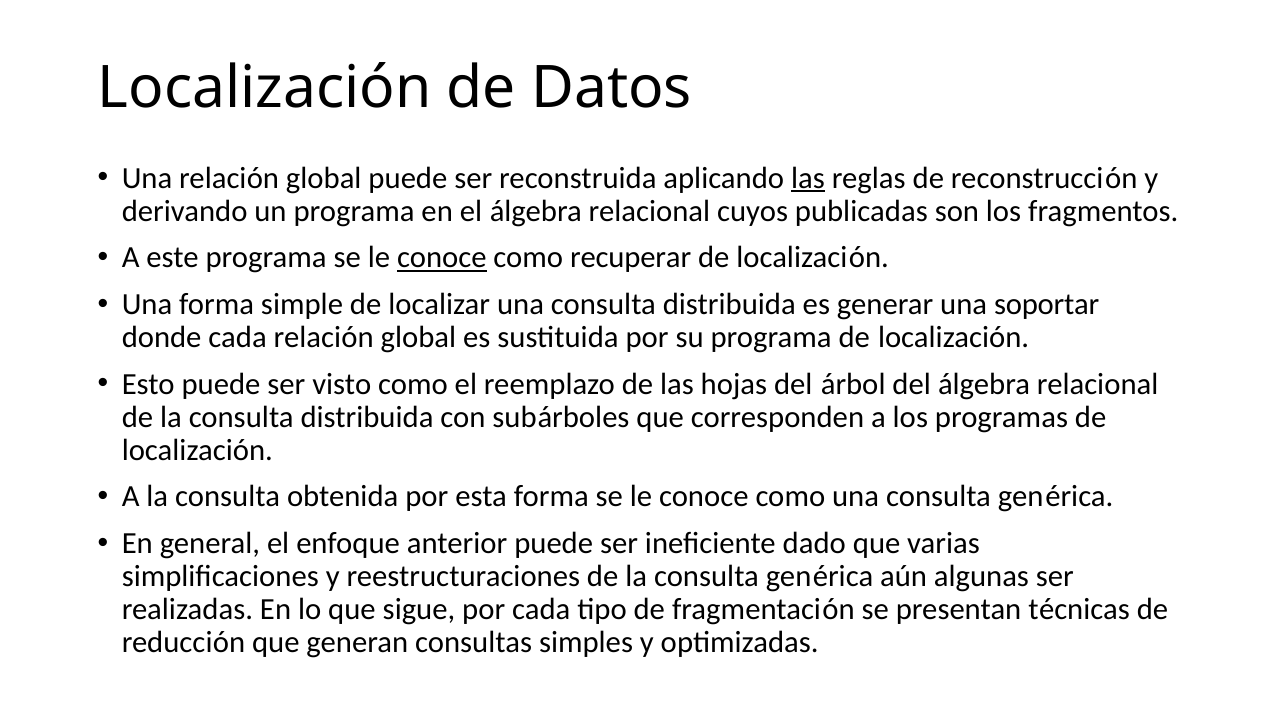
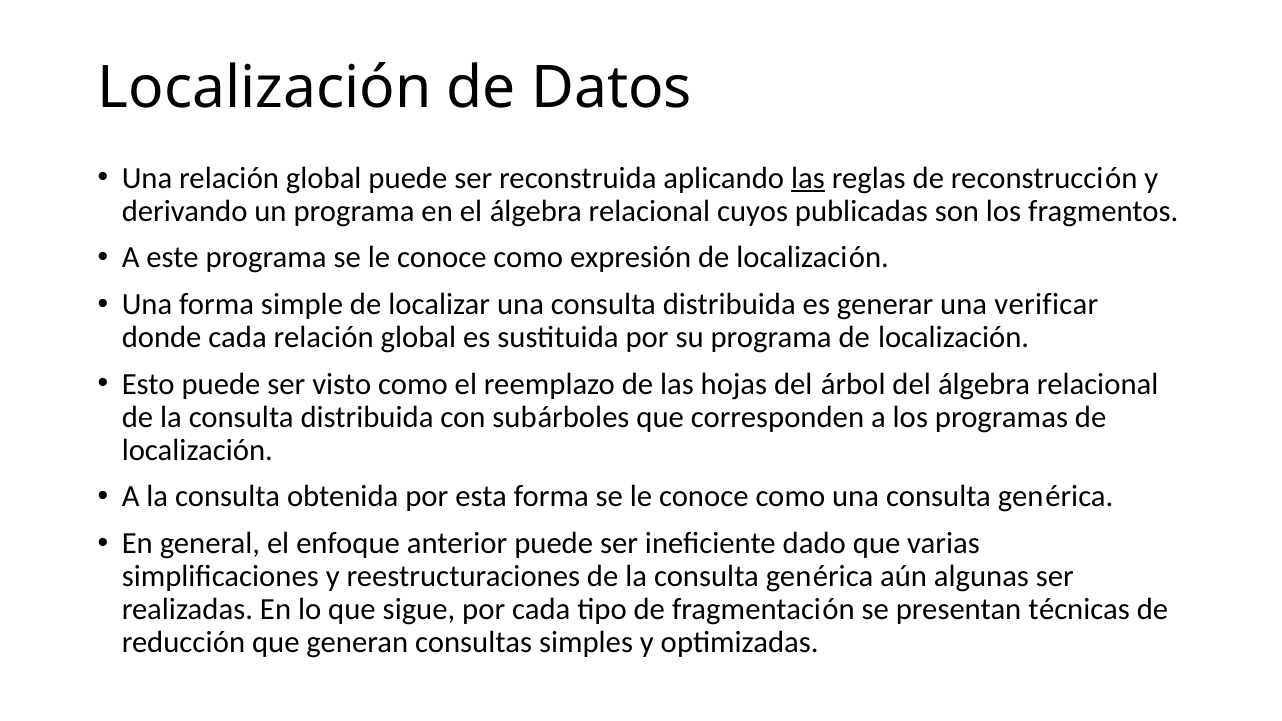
conoce at (442, 258) underline: present -> none
recuperar: recuperar -> expresión
soportar: soportar -> verificar
